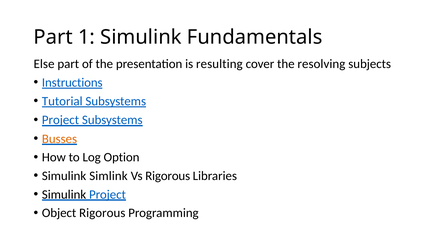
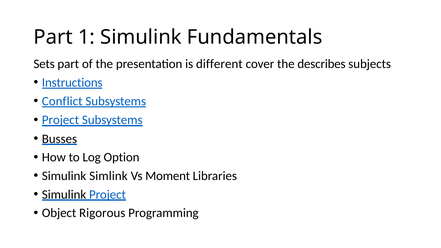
Else: Else -> Sets
resulting: resulting -> different
resolving: resolving -> describes
Tutorial: Tutorial -> Conflict
Busses colour: orange -> black
Vs Rigorous: Rigorous -> Moment
